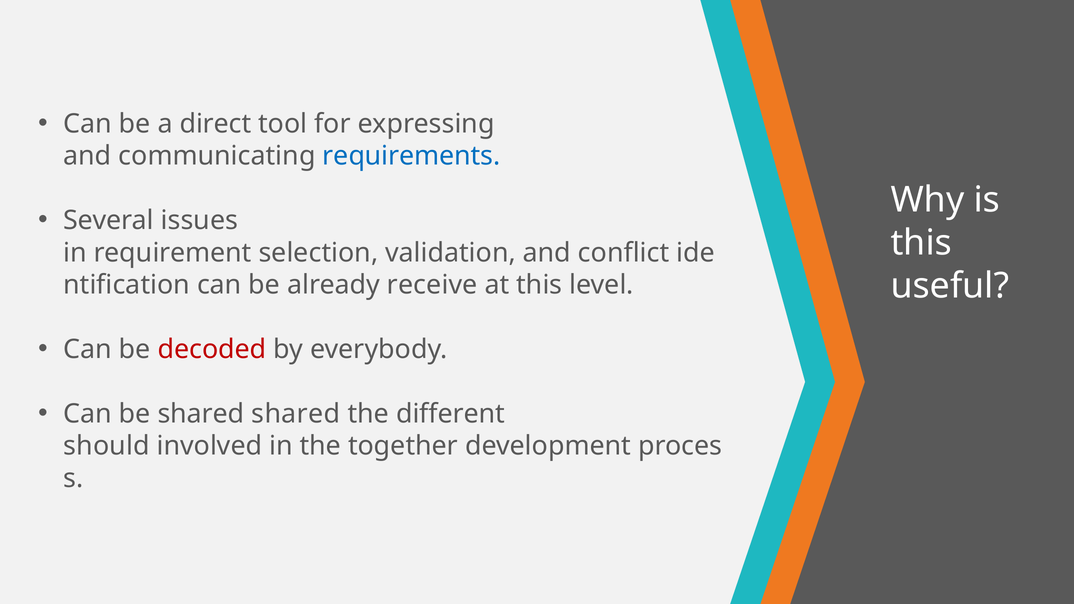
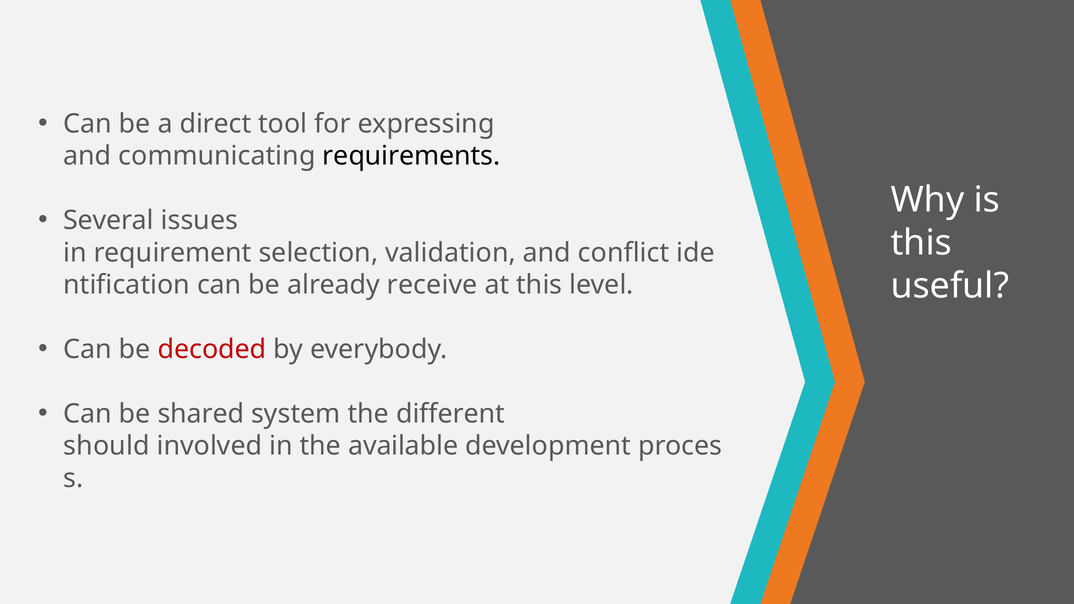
requirements colour: blue -> black
shared shared: shared -> system
together: together -> available
